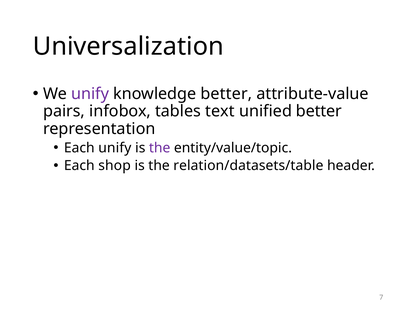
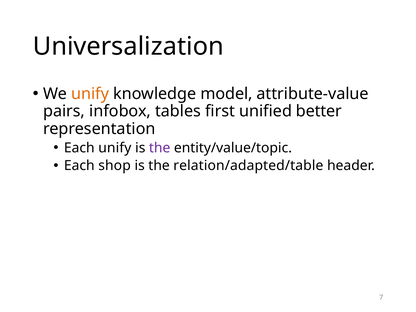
unify at (90, 94) colour: purple -> orange
knowledge better: better -> model
text: text -> first
relation/datasets/table: relation/datasets/table -> relation/adapted/table
